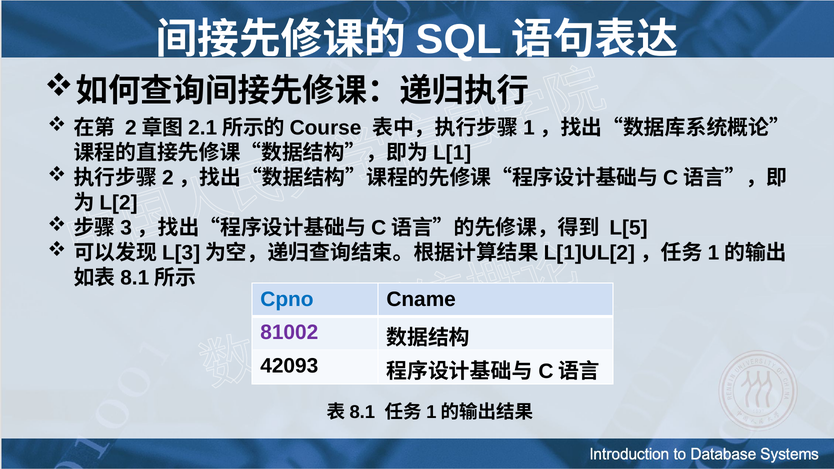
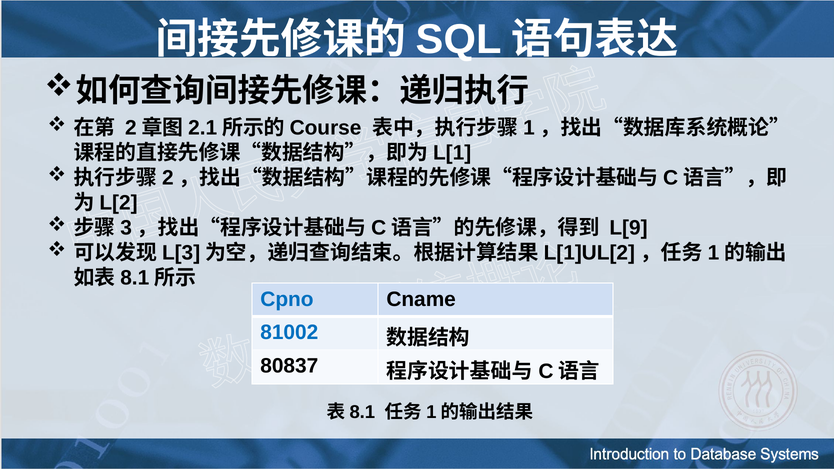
L[5: L[5 -> L[9
81002 colour: purple -> blue
42093: 42093 -> 80837
